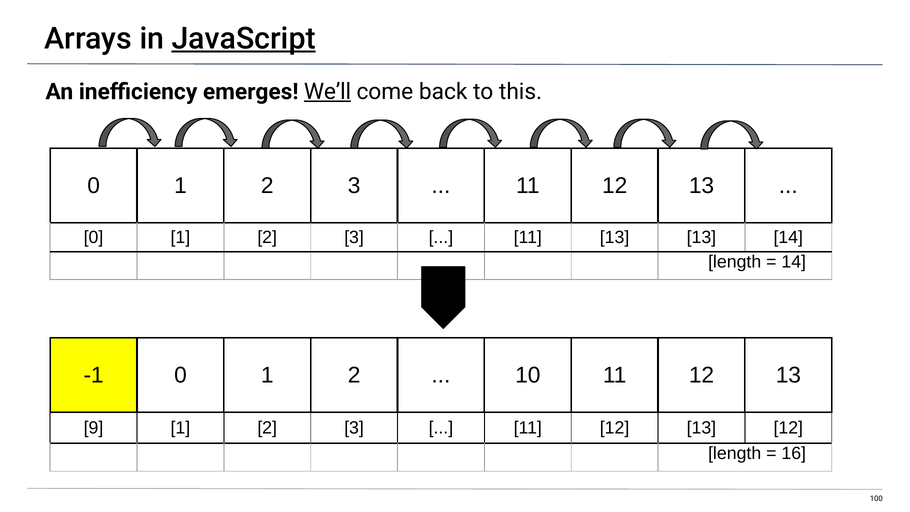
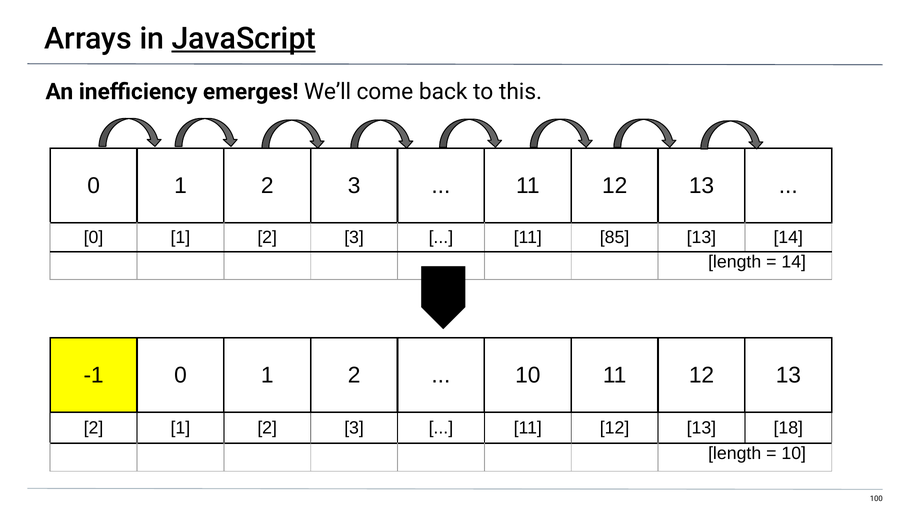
We’ll underline: present -> none
11 13: 13 -> 85
9 at (94, 428): 9 -> 2
13 12: 12 -> 18
16 at (794, 453): 16 -> 10
